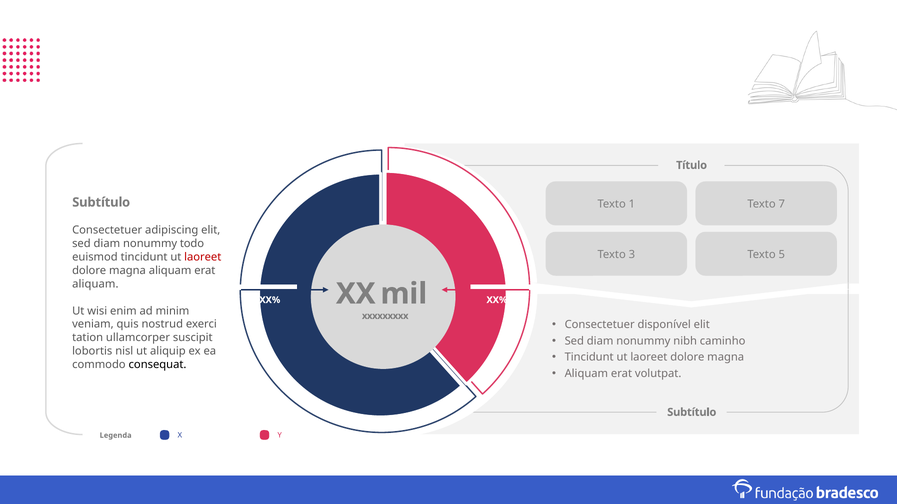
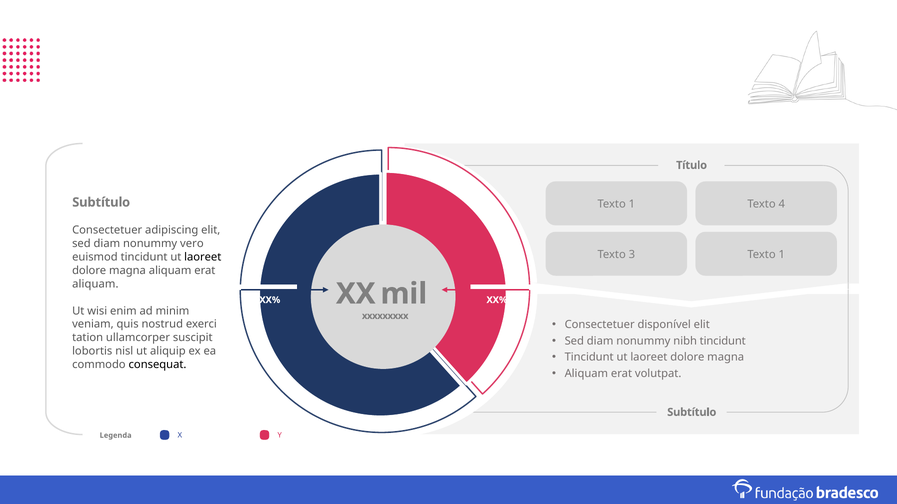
7: 7 -> 4
todo: todo -> vero
5 at (782, 255): 5 -> 1
laoreet at (203, 257) colour: red -> black
nibh caminho: caminho -> tincidunt
